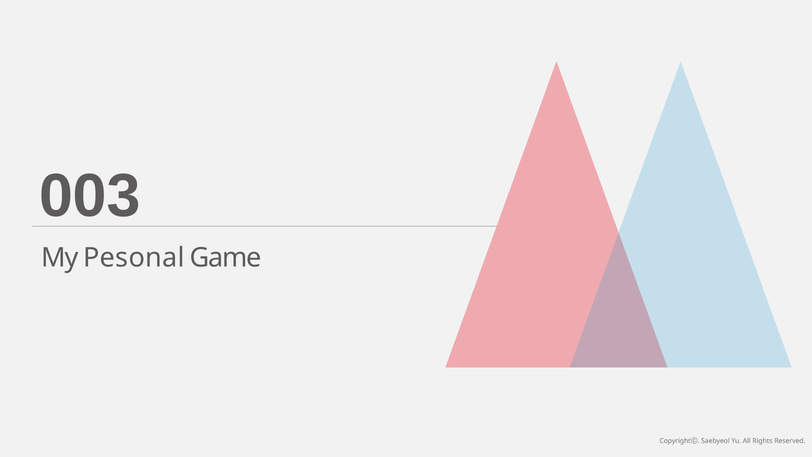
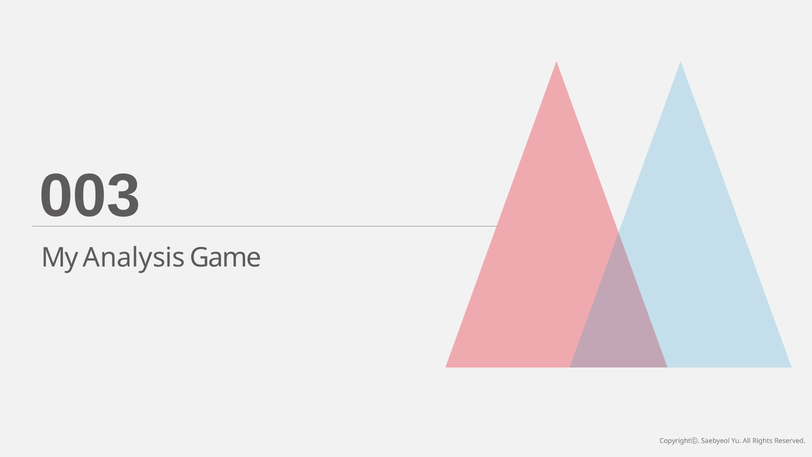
Pesonal: Pesonal -> Analysis
